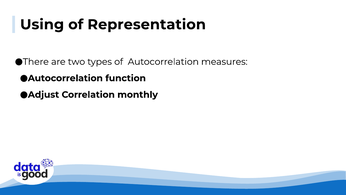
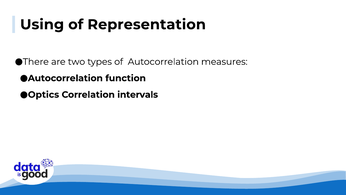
Adjust: Adjust -> Optics
monthly: monthly -> intervals
